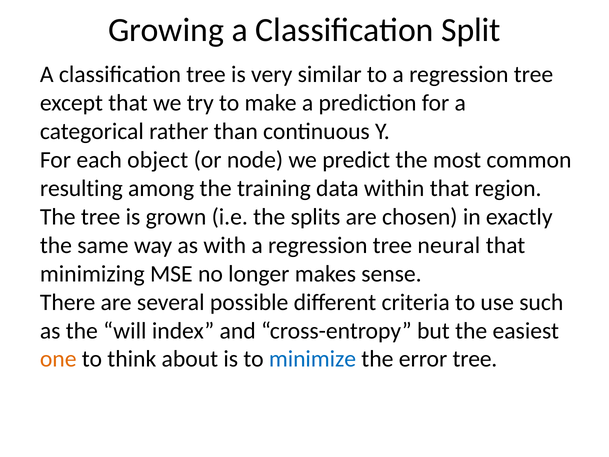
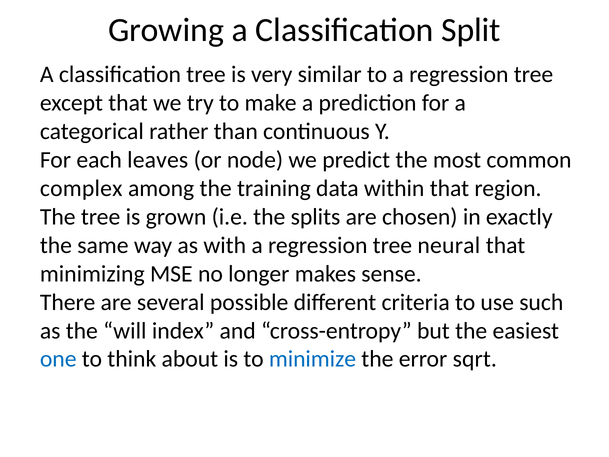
object: object -> leaves
resulting: resulting -> complex
one colour: orange -> blue
error tree: tree -> sqrt
